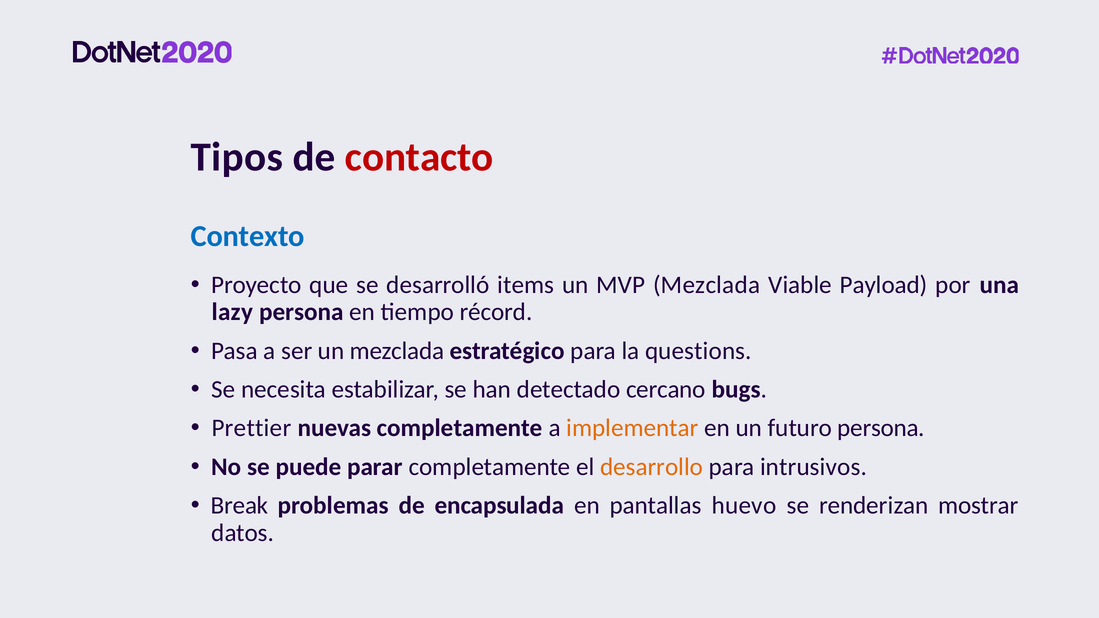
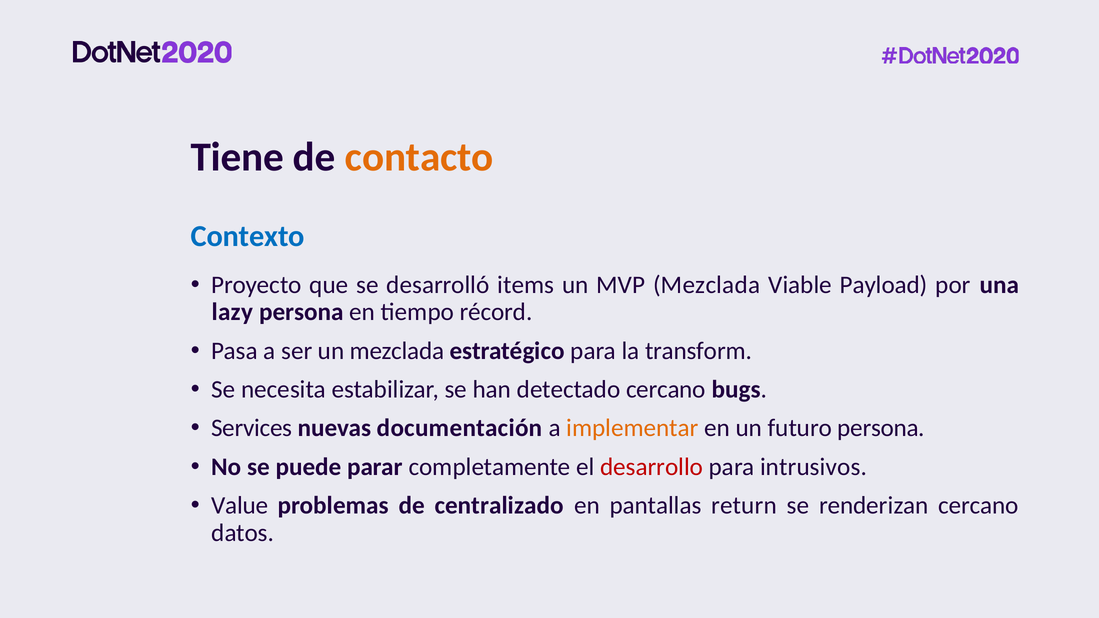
Tipos: Tipos -> Tiene
contacto colour: red -> orange
questions: questions -> transform
Prettier: Prettier -> Services
nuevas completamente: completamente -> documentación
desarrollo colour: orange -> red
Break: Break -> Value
encapsulada: encapsulada -> centralizado
huevo: huevo -> return
renderizan mostrar: mostrar -> cercano
